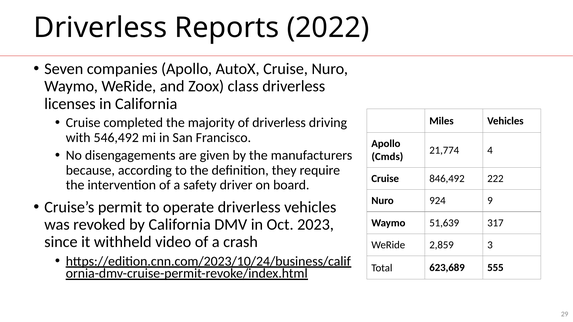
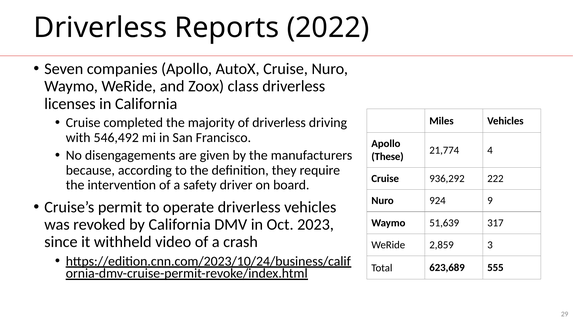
Cmds: Cmds -> These
846,492: 846,492 -> 936,292
